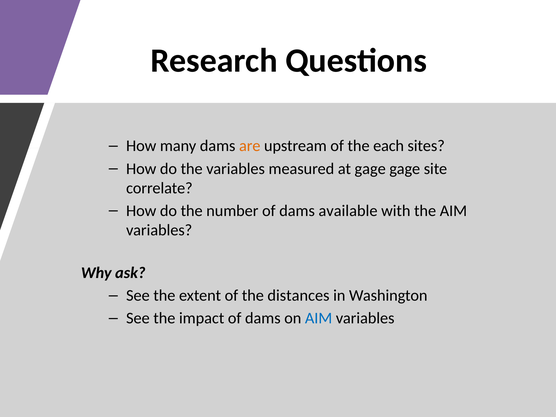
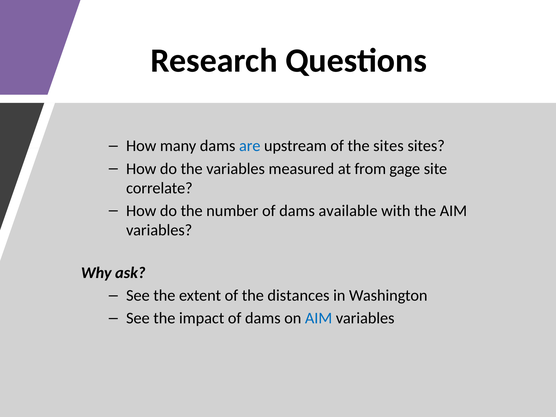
are colour: orange -> blue
the each: each -> sites
at gage: gage -> from
